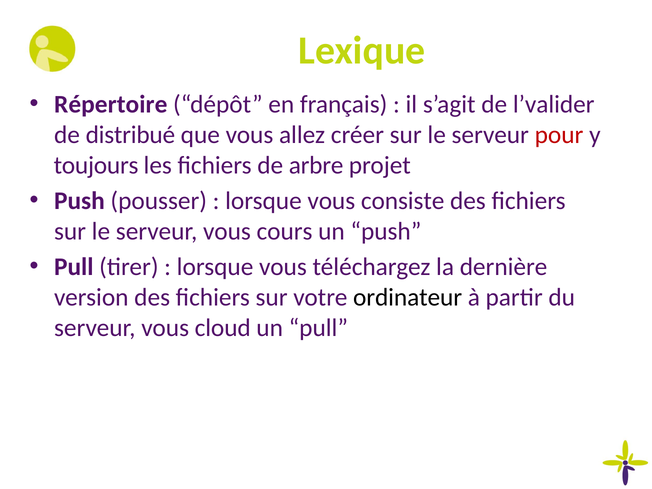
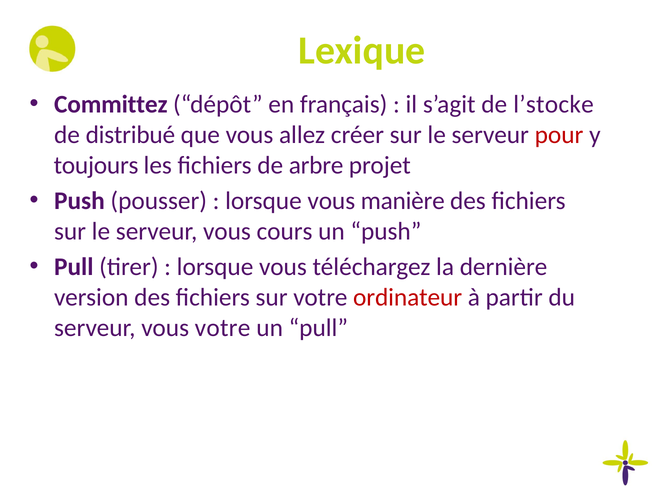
Répertoire: Répertoire -> Committez
l’valider: l’valider -> l’stocke
consiste: consiste -> manière
ordinateur colour: black -> red
vous cloud: cloud -> votre
